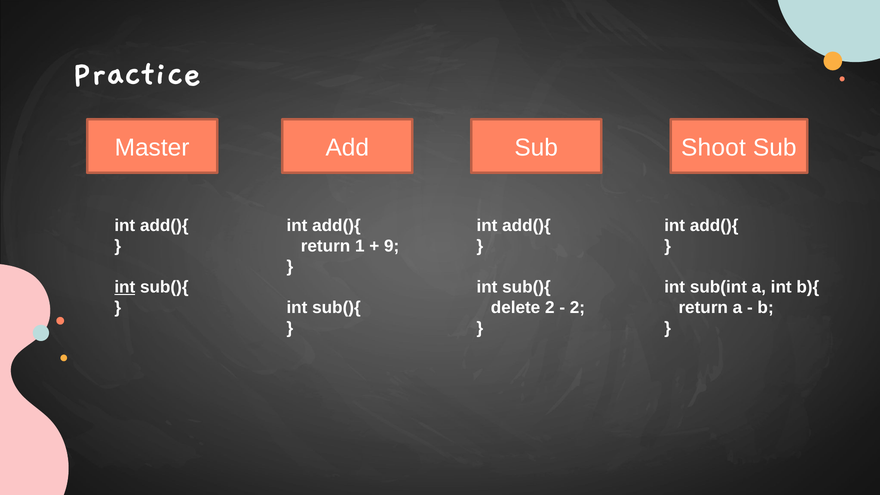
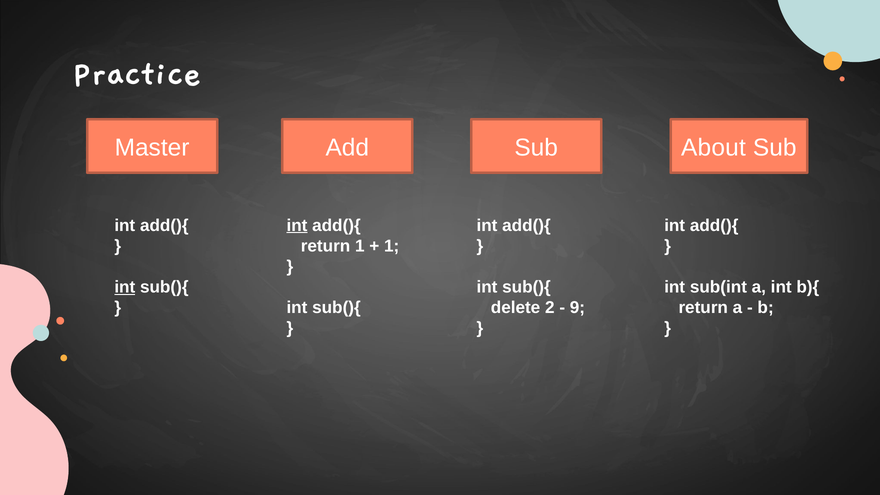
Shoot: Shoot -> About
int at (297, 225) underline: none -> present
9 at (392, 246): 9 -> 1
2 at (577, 308): 2 -> 9
